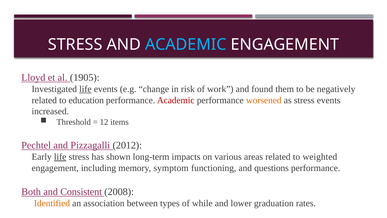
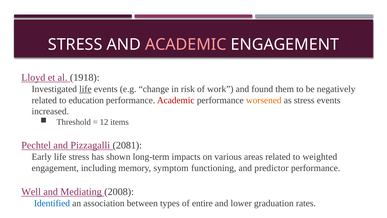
ACADEMIC at (186, 44) colour: light blue -> pink
1905: 1905 -> 1918
2012: 2012 -> 2081
life at (60, 157) underline: present -> none
questions: questions -> predictor
Both: Both -> Well
Consistent: Consistent -> Mediating
Identified colour: orange -> blue
while: while -> entire
